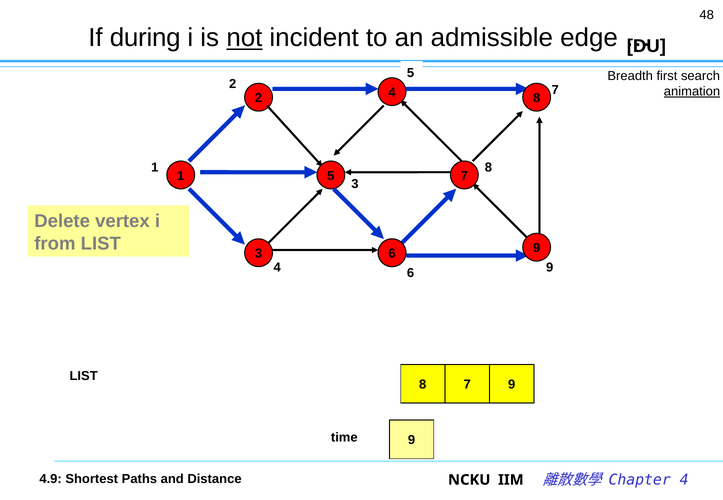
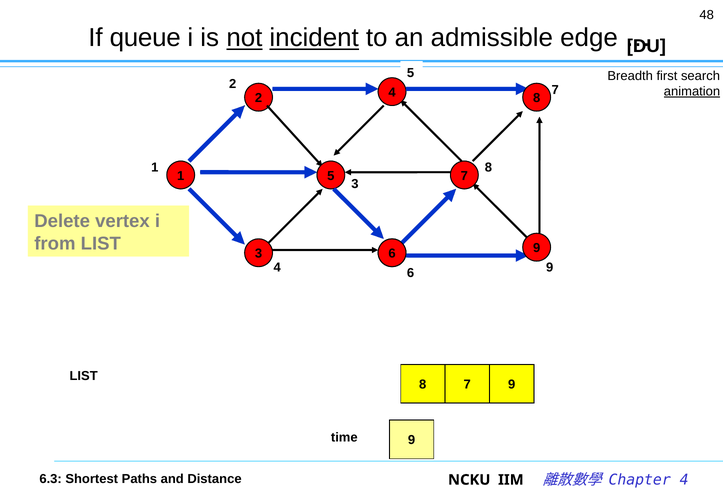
during: during -> queue
incident underline: none -> present
4.9: 4.9 -> 6.3
